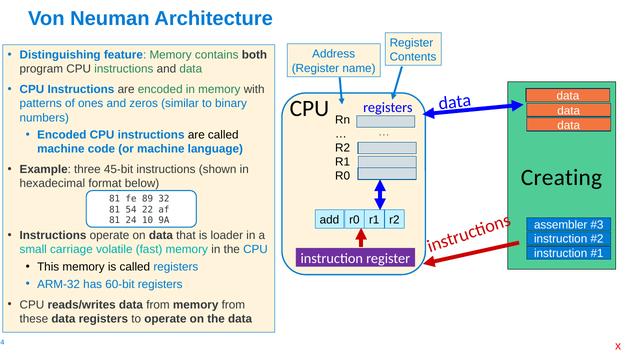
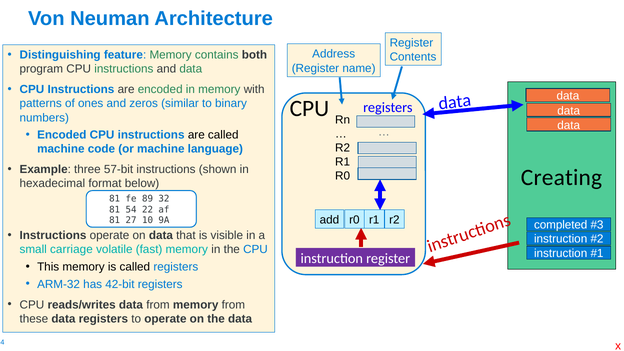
45-bit: 45-bit -> 57-bit
24: 24 -> 27
assembler: assembler -> completed
loader: loader -> visible
60-bit: 60-bit -> 42-bit
